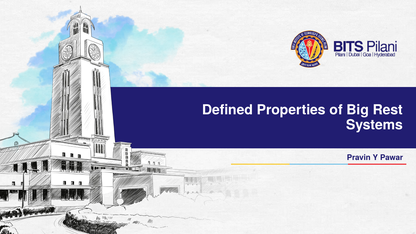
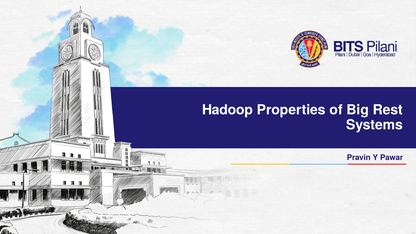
Defined: Defined -> Hadoop
